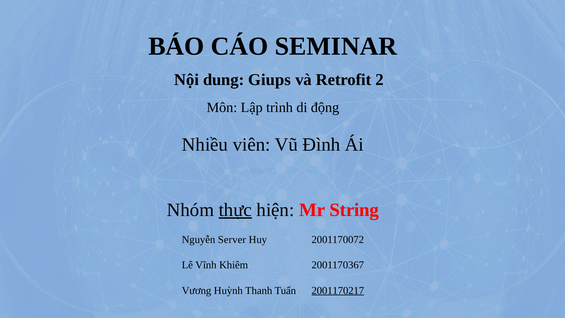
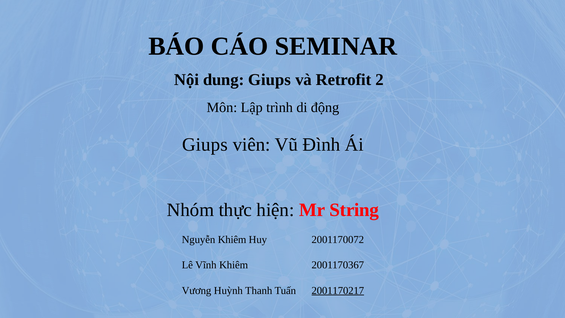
Nhiều at (205, 144): Nhiều -> Giups
thực underline: present -> none
Nguyễn Server: Server -> Khiêm
